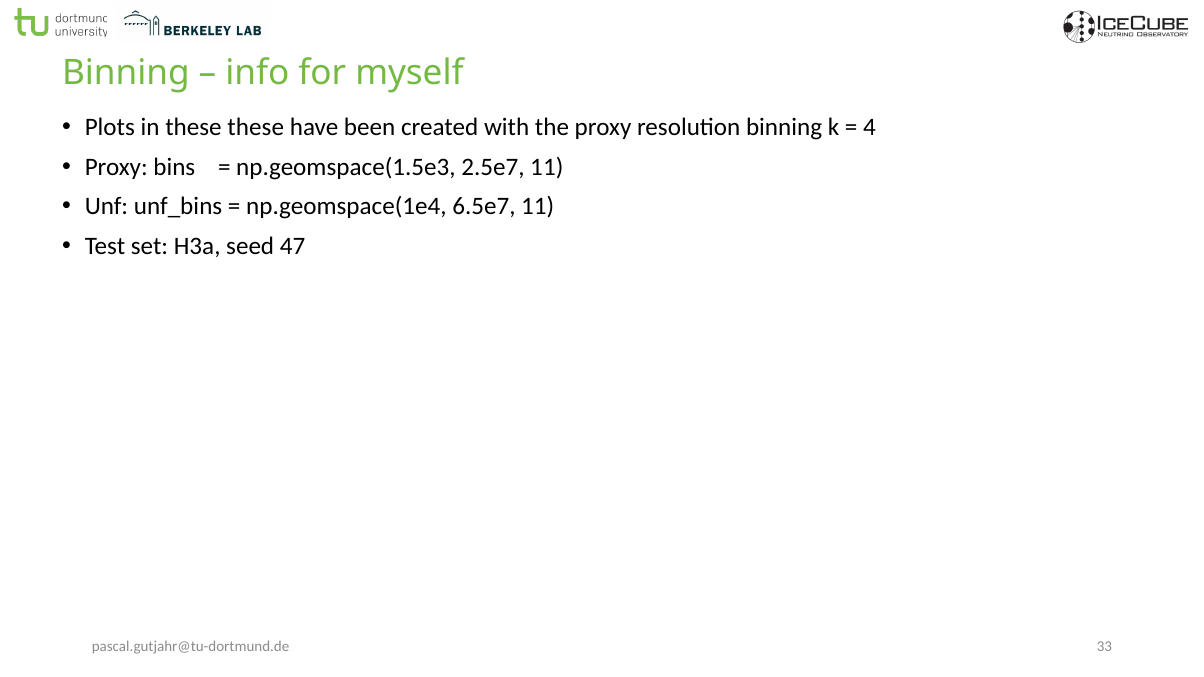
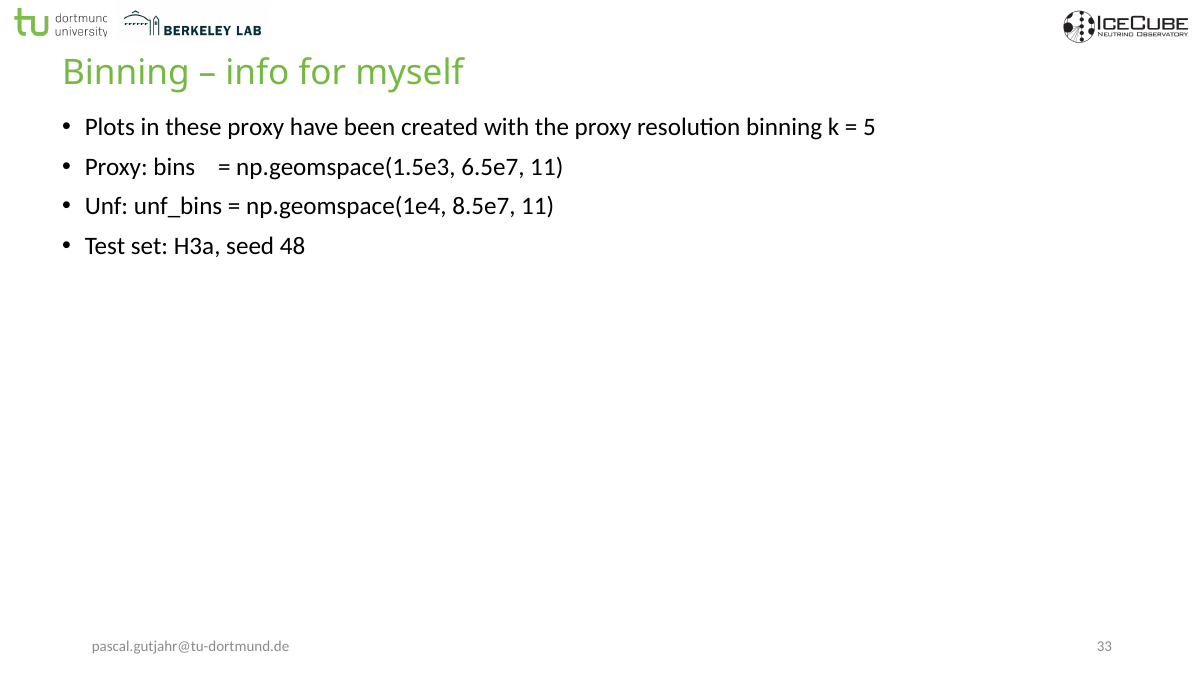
these these: these -> proxy
4: 4 -> 5
2.5e7: 2.5e7 -> 6.5e7
6.5e7: 6.5e7 -> 8.5e7
47: 47 -> 48
